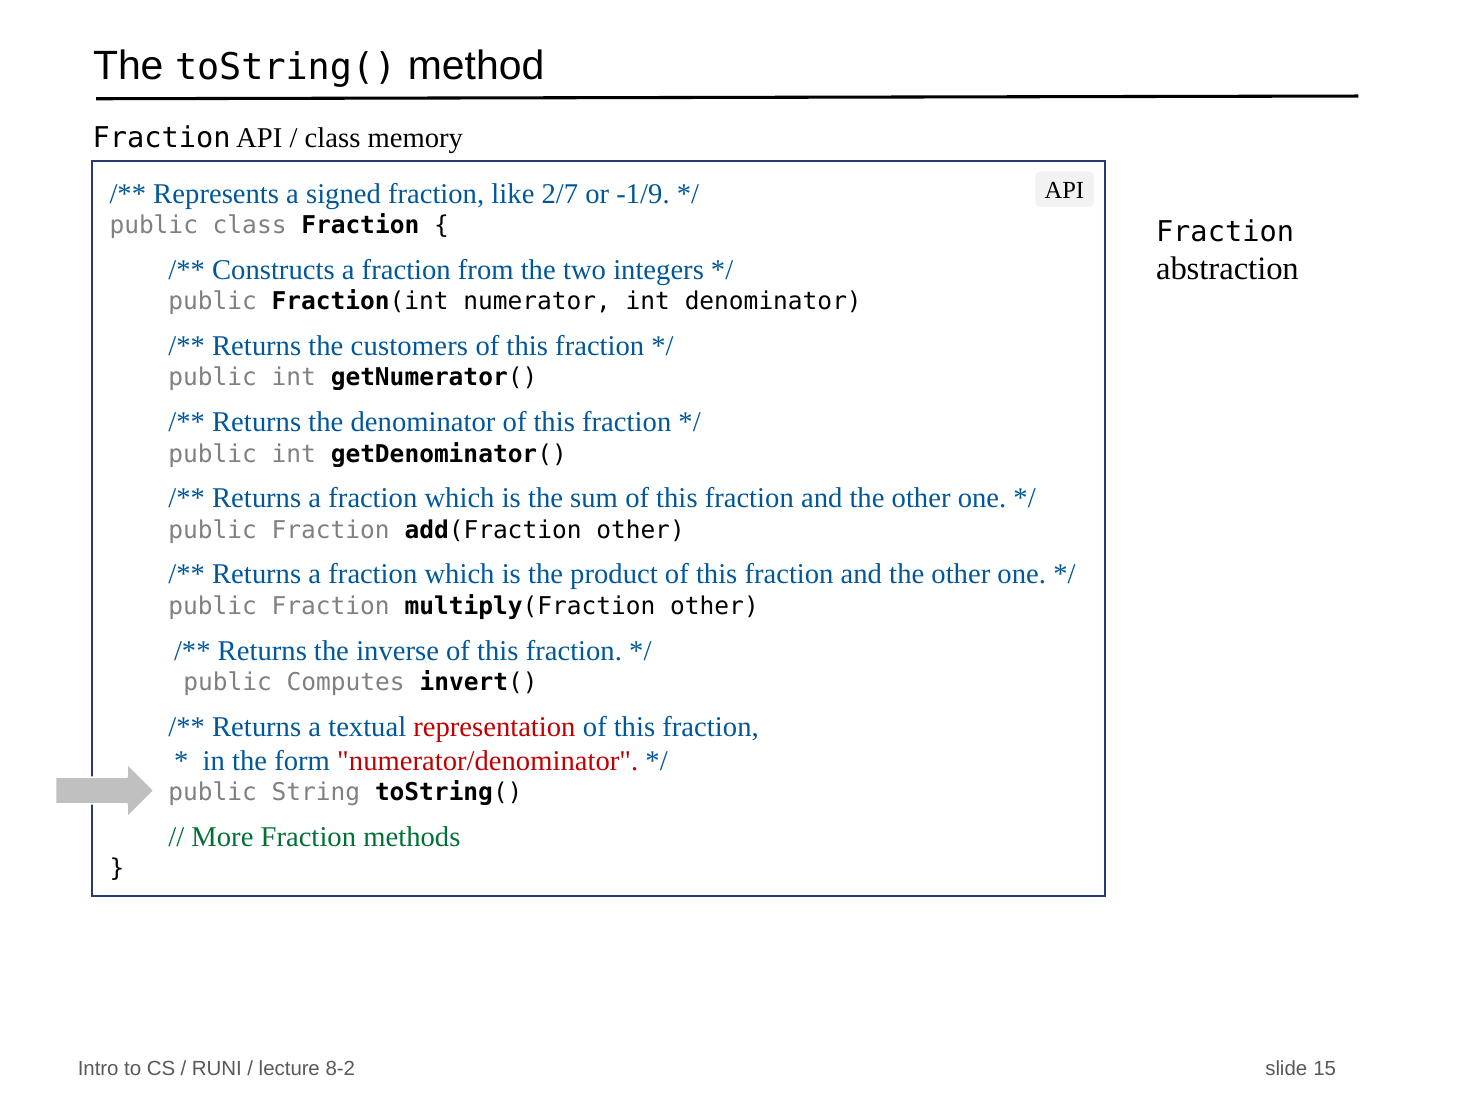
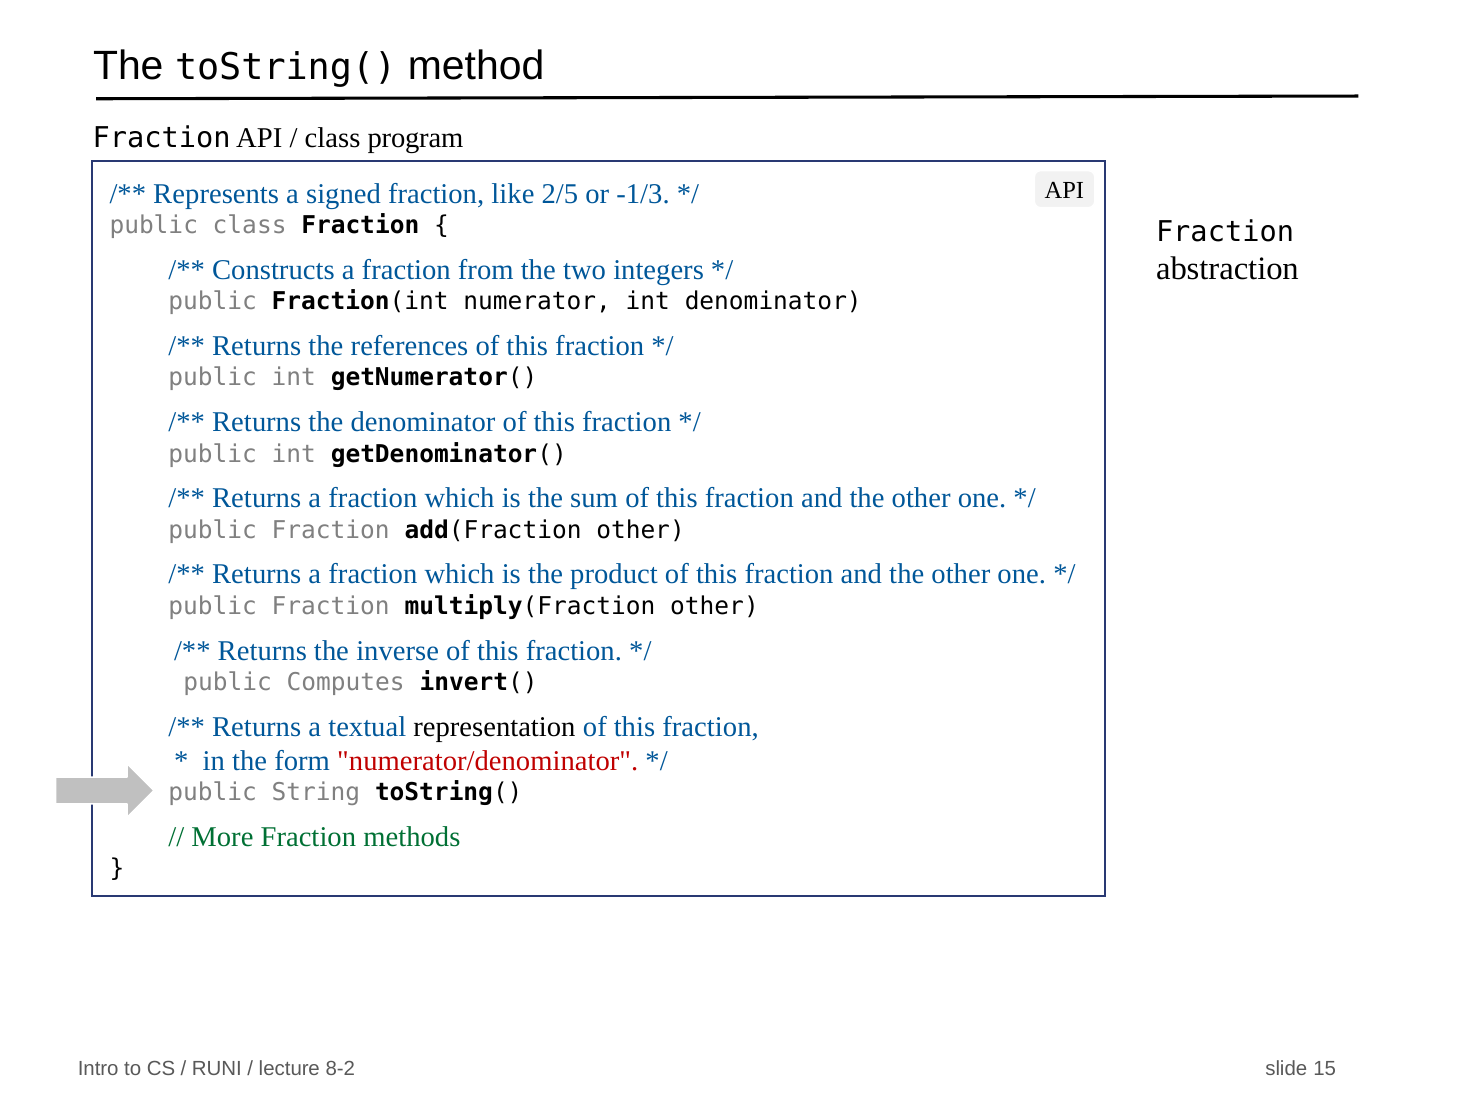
memory: memory -> program
2/7: 2/7 -> 2/5
-1/9: -1/9 -> -1/3
customers: customers -> references
representation colour: red -> black
